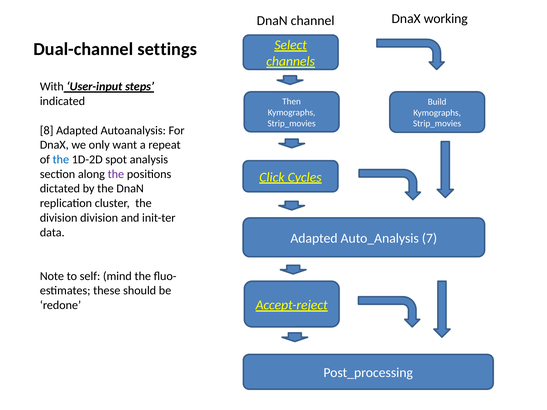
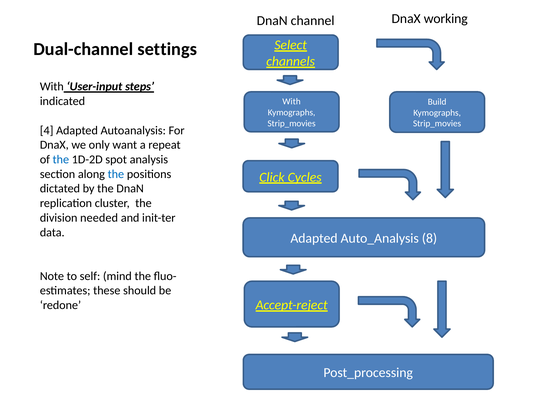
Then at (292, 102): Then -> With
8: 8 -> 4
the at (116, 174) colour: purple -> blue
division division: division -> needed
7: 7 -> 8
